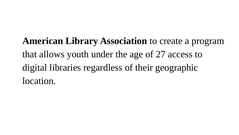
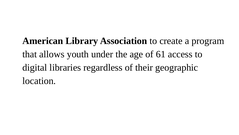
27: 27 -> 61
